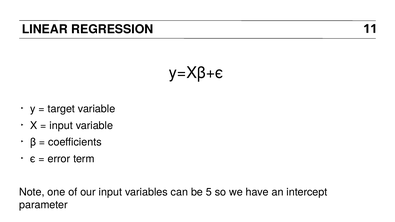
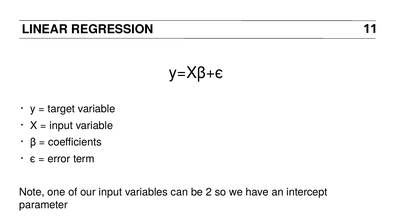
5: 5 -> 2
